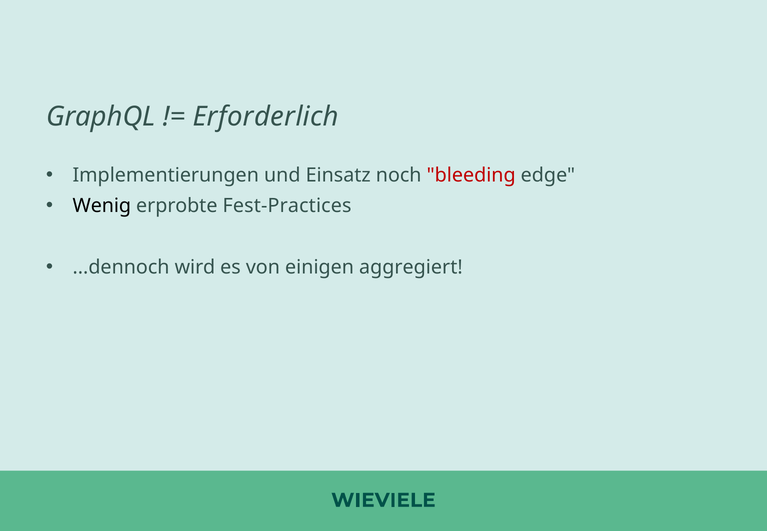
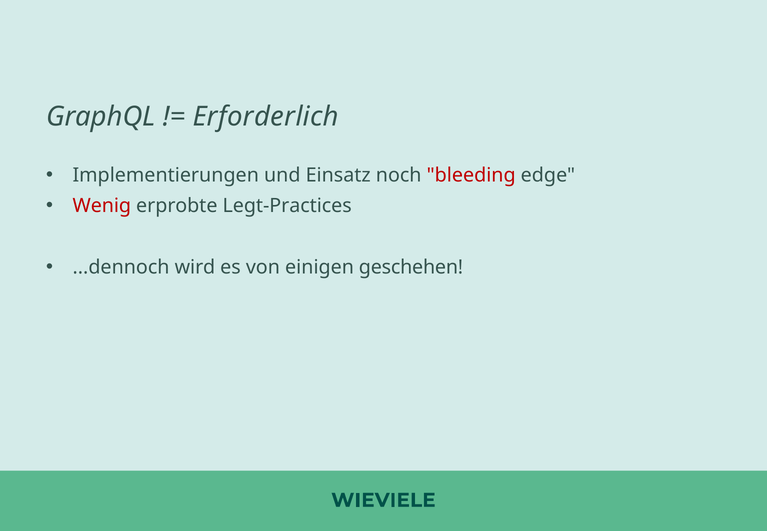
Wenig colour: black -> red
Fest-Practices: Fest-Practices -> Legt-Practices
aggregiert: aggregiert -> geschehen
